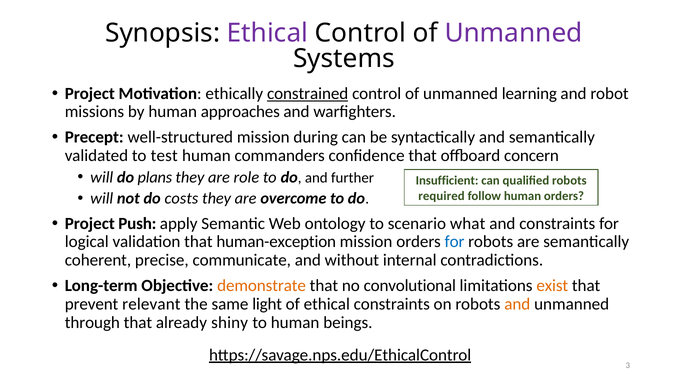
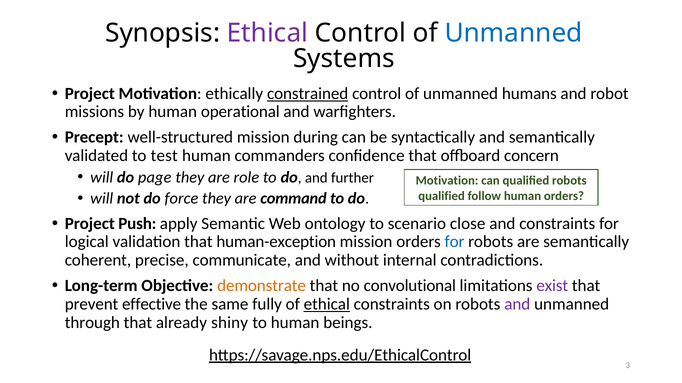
Unmanned at (514, 33) colour: purple -> blue
learning: learning -> humans
approaches: approaches -> operational
plans: plans -> page
Insufficient at (447, 181): Insufficient -> Motivation
costs: costs -> force
overcome: overcome -> command
required at (441, 196): required -> qualified
what: what -> close
exist colour: orange -> purple
relevant: relevant -> effective
light: light -> fully
ethical at (327, 305) underline: none -> present
and at (517, 305) colour: orange -> purple
